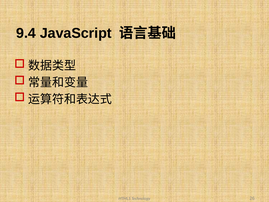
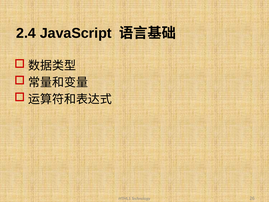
9.4: 9.4 -> 2.4
